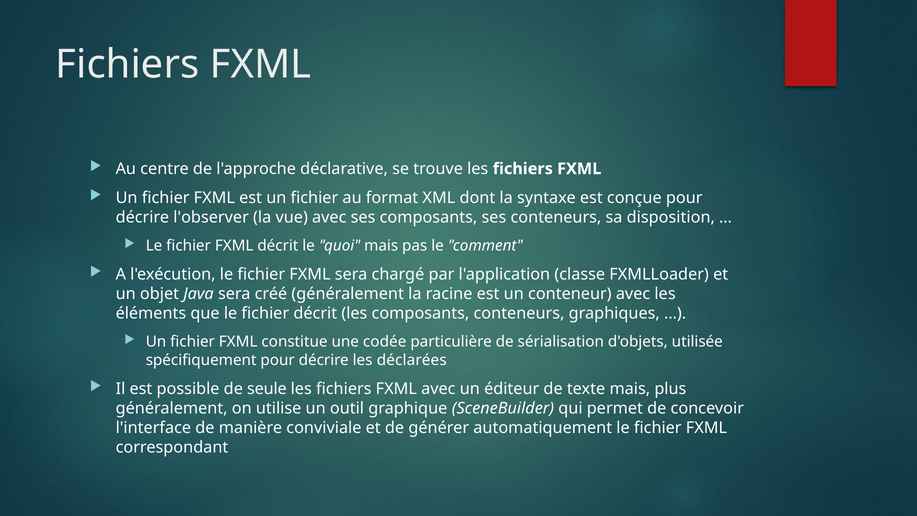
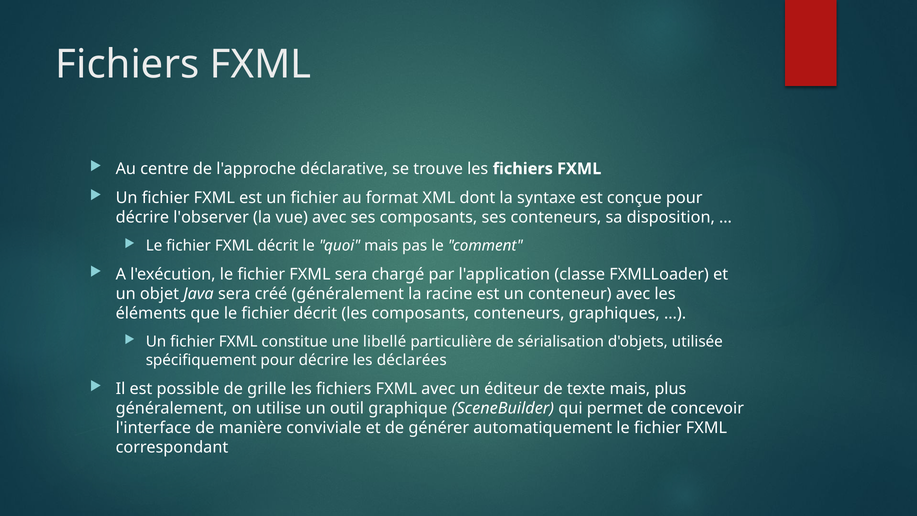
codée: codée -> libellé
seule: seule -> grille
